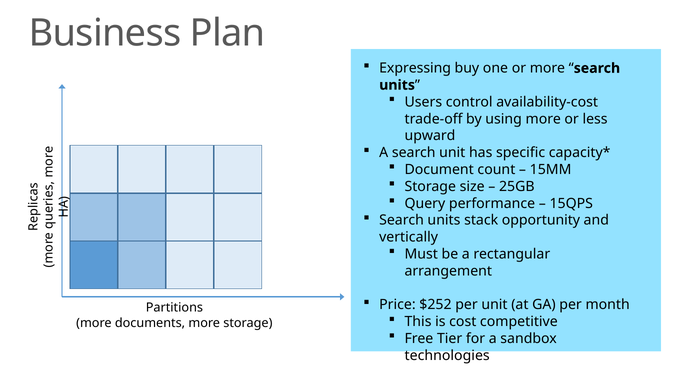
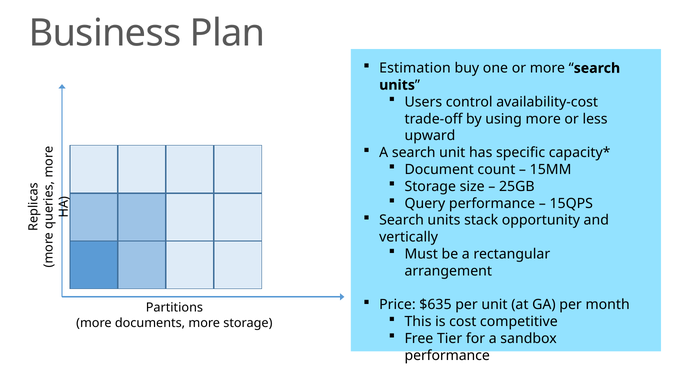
Expressing: Expressing -> Estimation
$252: $252 -> $635
technologies at (447, 356): technologies -> performance
